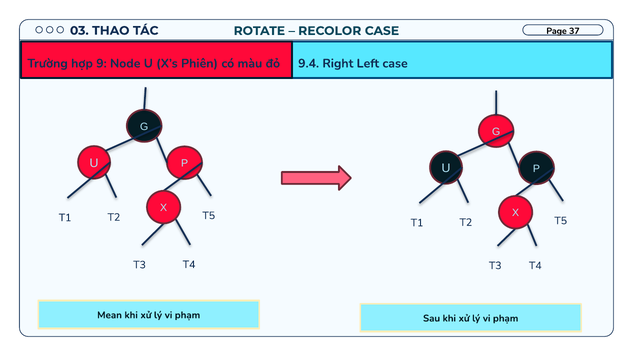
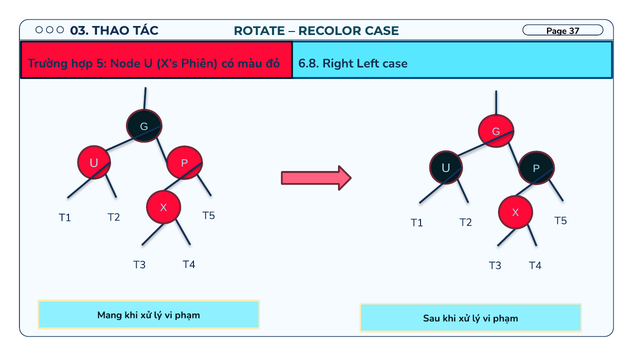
9: 9 -> 5
9.4: 9.4 -> 6.8
Mean: Mean -> Mang
